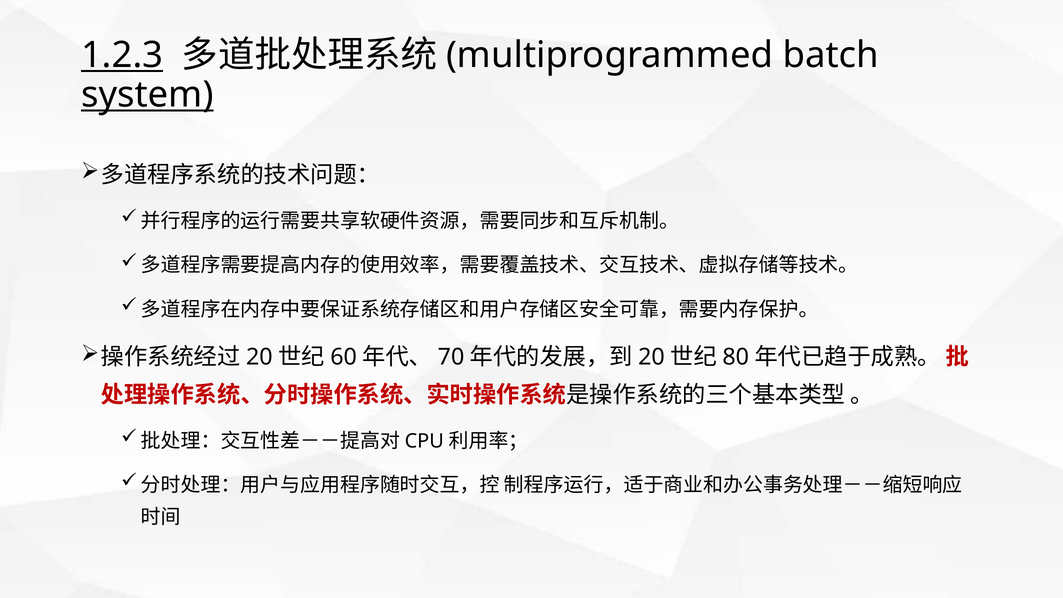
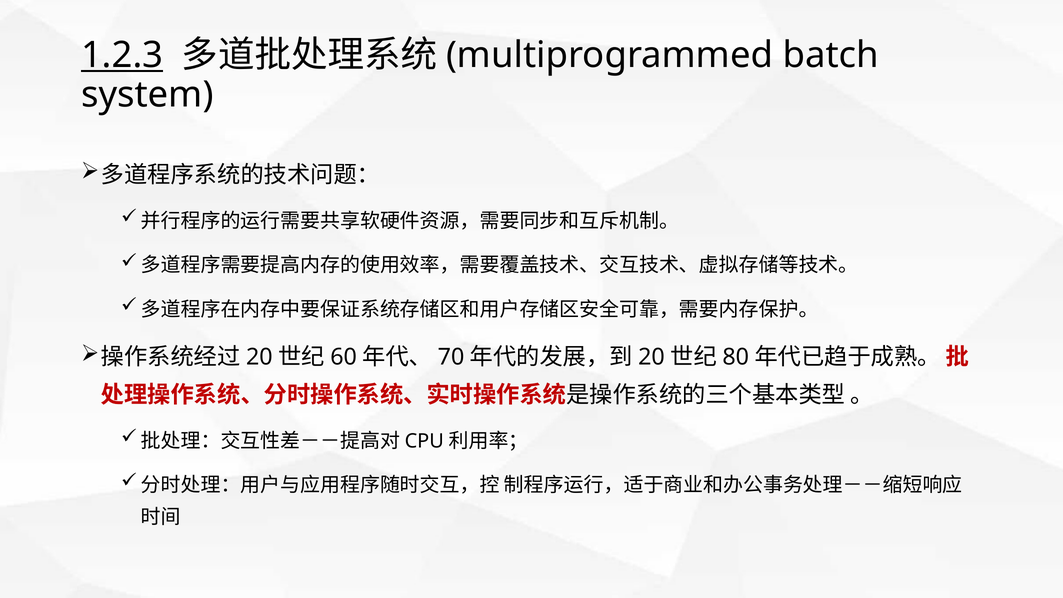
system underline: present -> none
